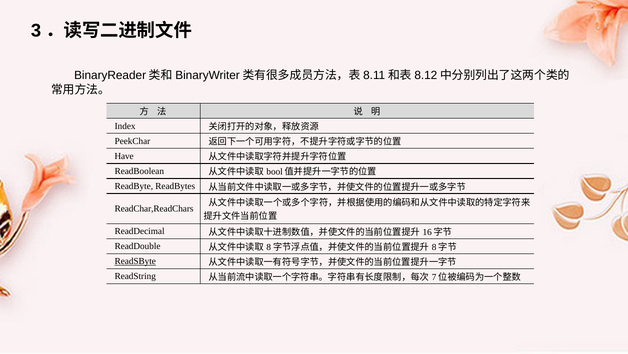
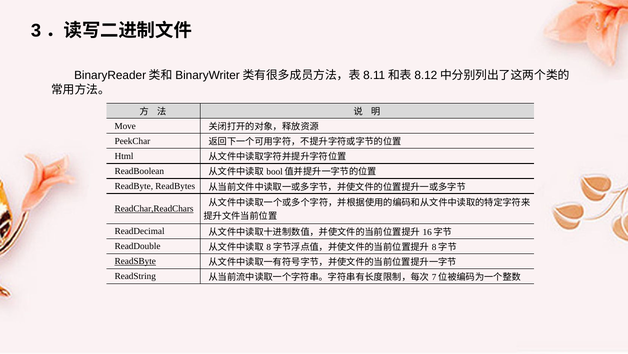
Index: Index -> Move
Have: Have -> Html
ReadChar,ReadChars underline: none -> present
